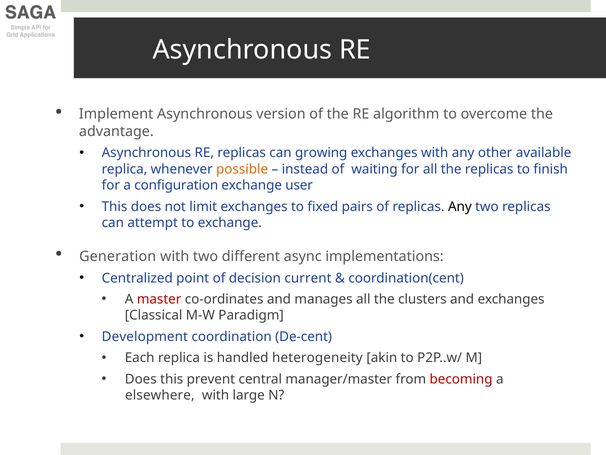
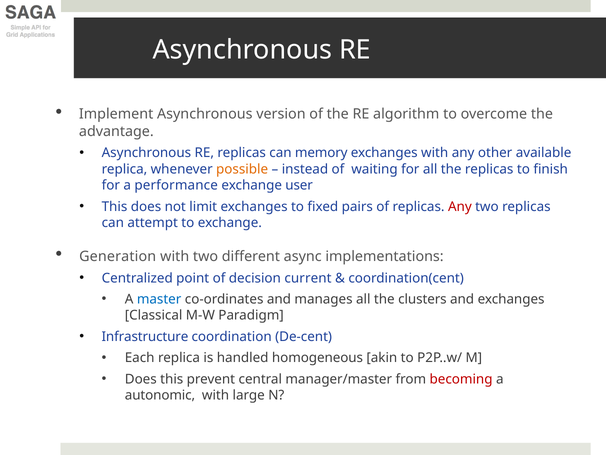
growing: growing -> memory
configuration: configuration -> performance
Any at (460, 206) colour: black -> red
master colour: red -> blue
Development: Development -> Infrastructure
heterogeneity: heterogeneity -> homogeneous
elsewhere: elsewhere -> autonomic
